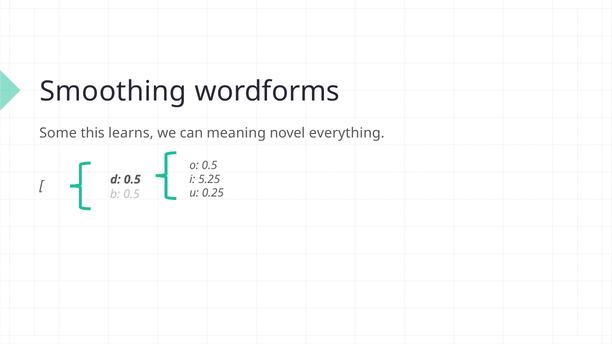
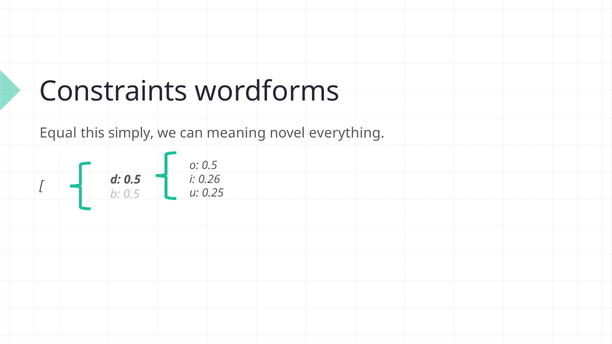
Smoothing: Smoothing -> Constraints
Some: Some -> Equal
learns: learns -> simply
5.25: 5.25 -> 0.26
